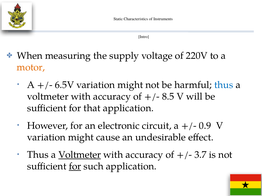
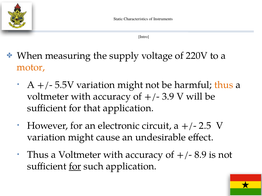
6.5V: 6.5V -> 5.5V
thus at (224, 85) colour: blue -> orange
8.5: 8.5 -> 3.9
0.9: 0.9 -> 2.5
Voltmeter at (80, 155) underline: present -> none
3.7: 3.7 -> 8.9
